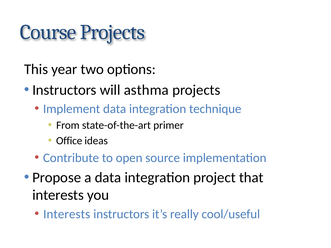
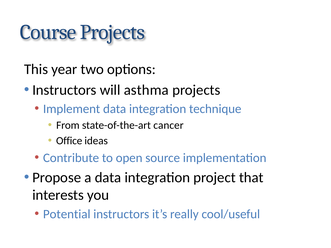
primer: primer -> cancer
Interests at (67, 214): Interests -> Potential
